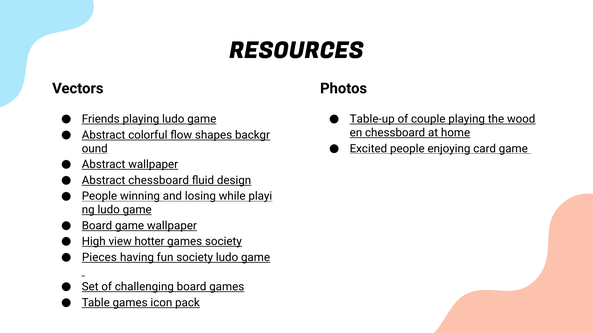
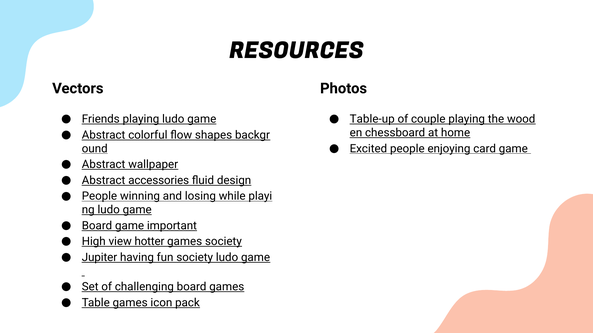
Abstract chessboard: chessboard -> accessories
game wallpaper: wallpaper -> important
Pieces: Pieces -> Jupiter
